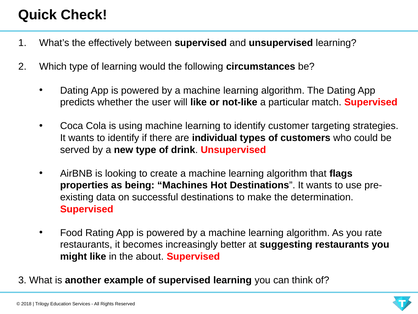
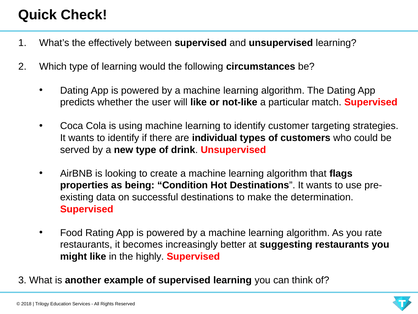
Machines: Machines -> Condition
about: about -> highly
